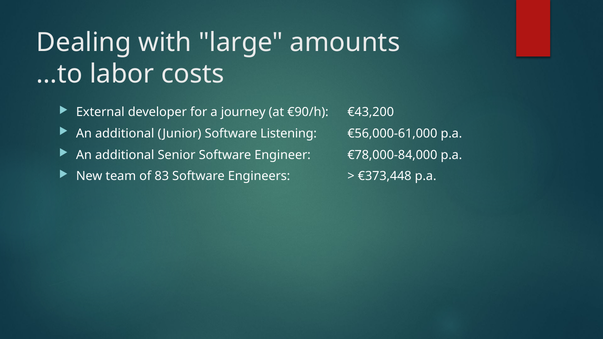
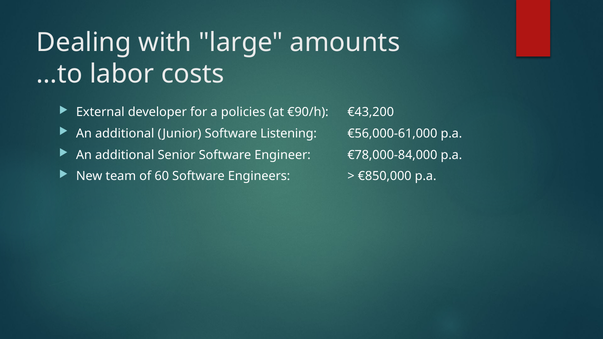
journey: journey -> policies
83: 83 -> 60
€373,448: €373,448 -> €850,000
